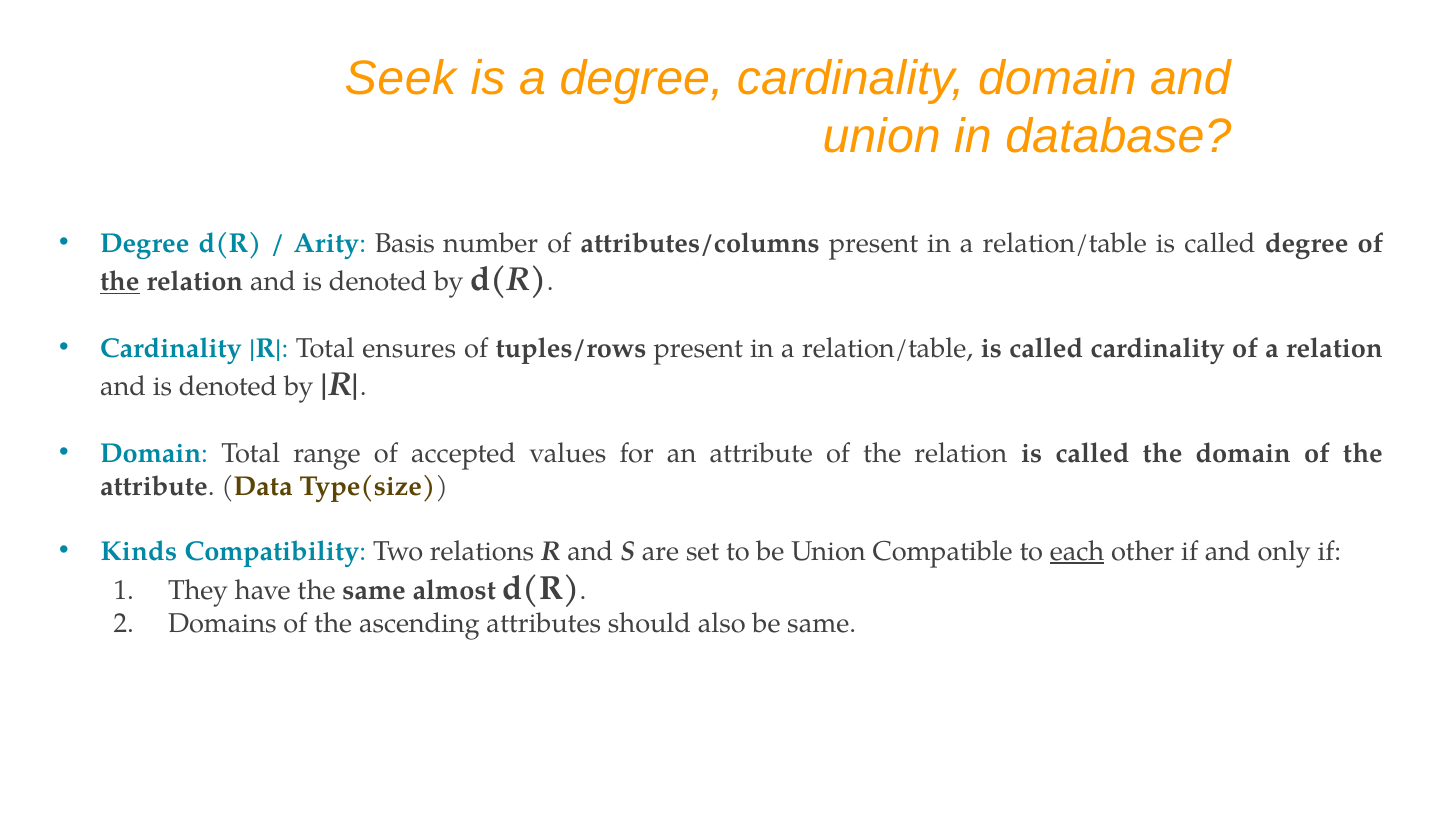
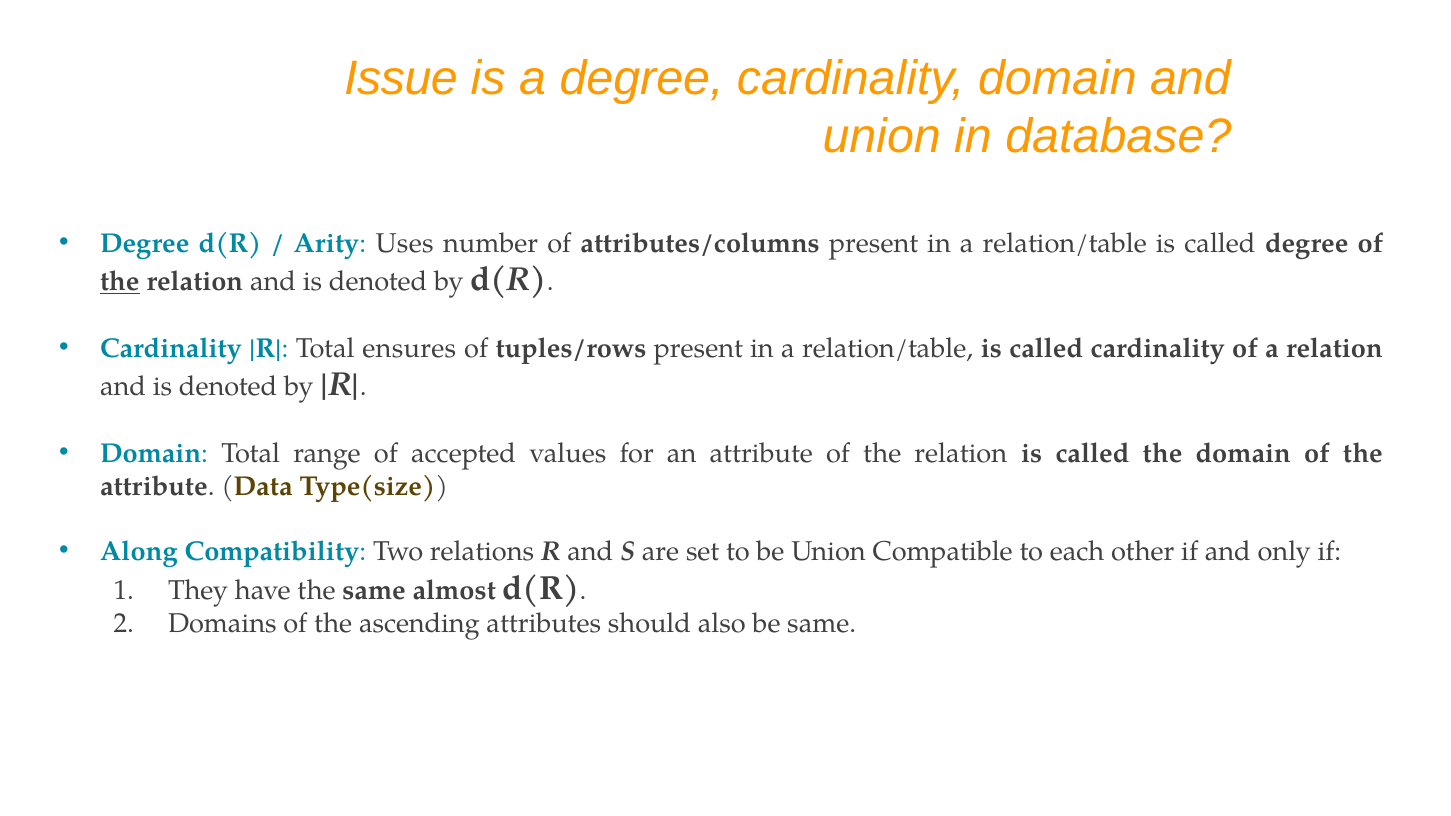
Seek: Seek -> Issue
Basis: Basis -> Uses
Kinds: Kinds -> Along
each underline: present -> none
